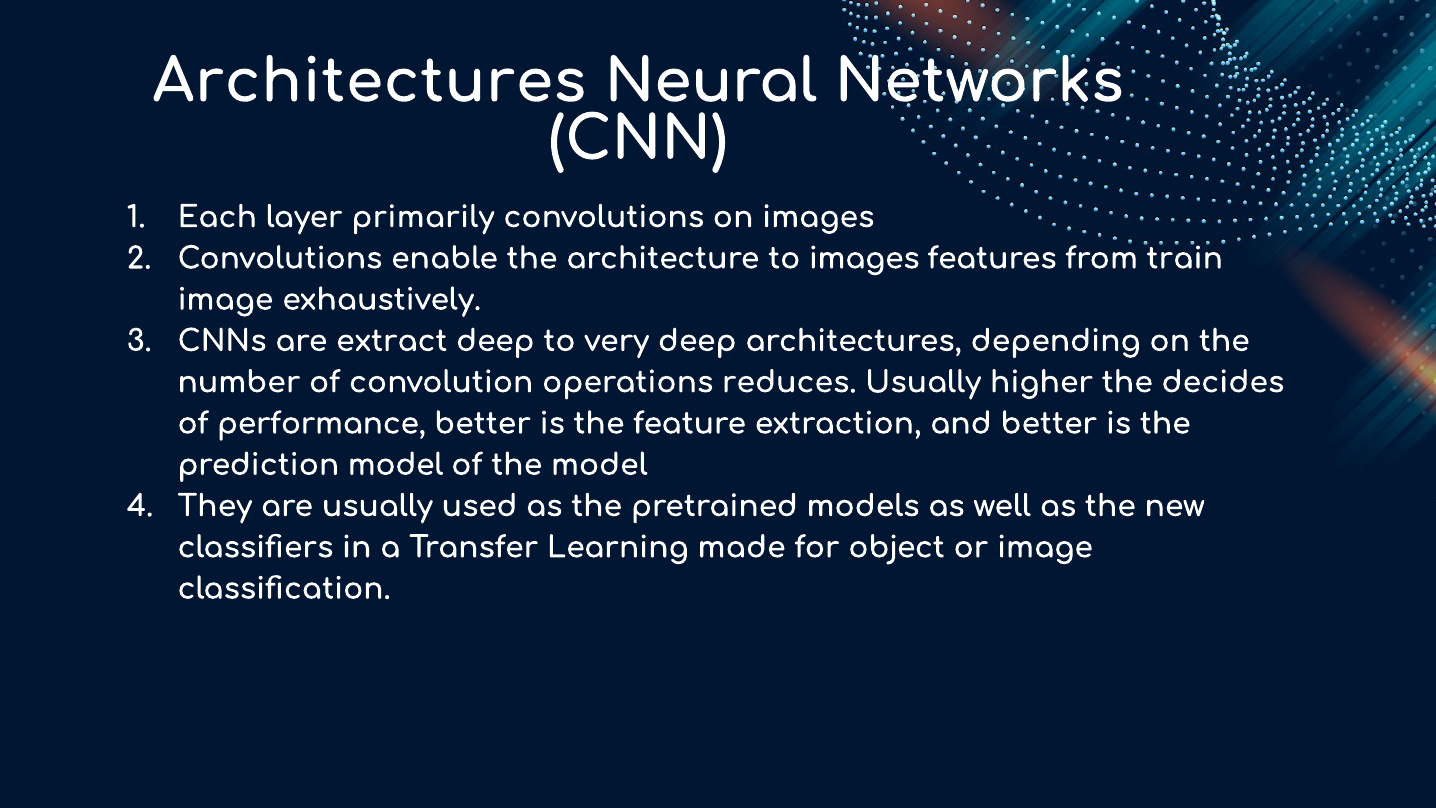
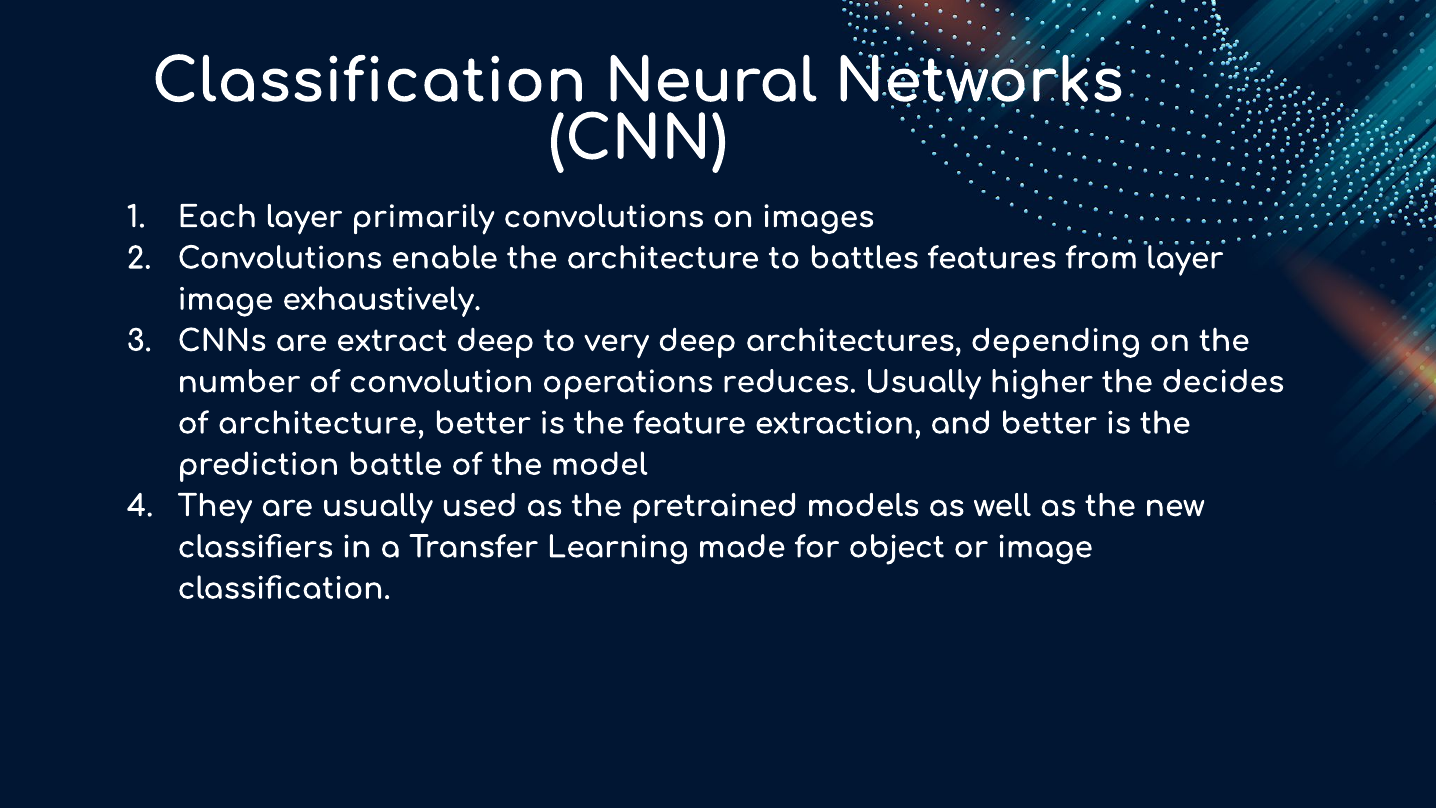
Architectures at (369, 82): Architectures -> Classification
to images: images -> battles
from train: train -> layer
of performance: performance -> architecture
prediction model: model -> battle
